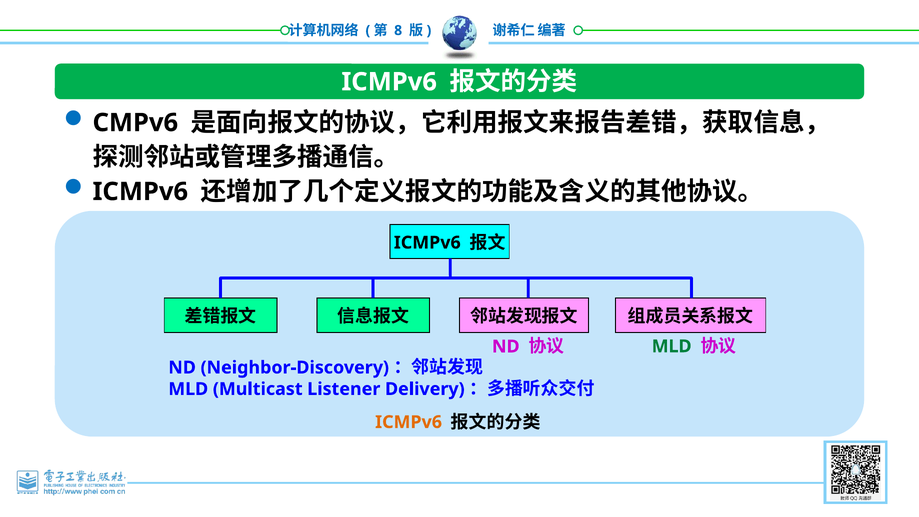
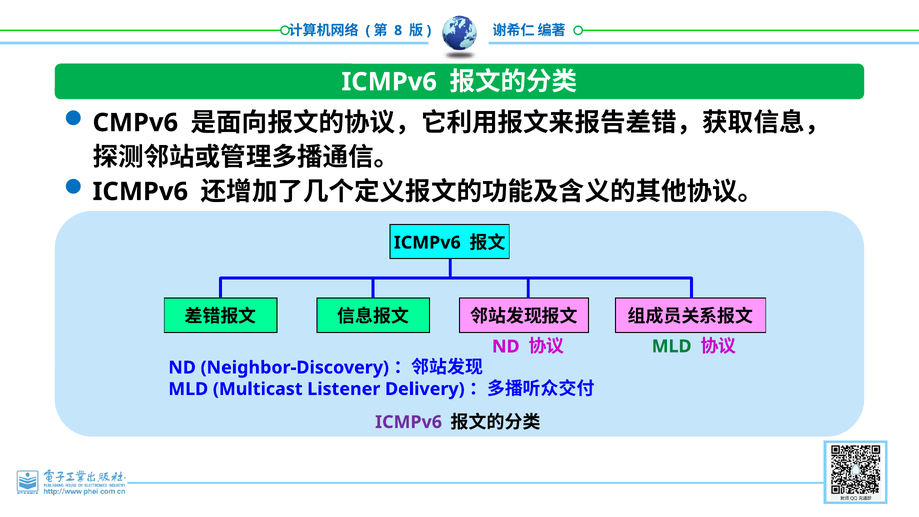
ICMPv6 at (409, 422) colour: orange -> purple
